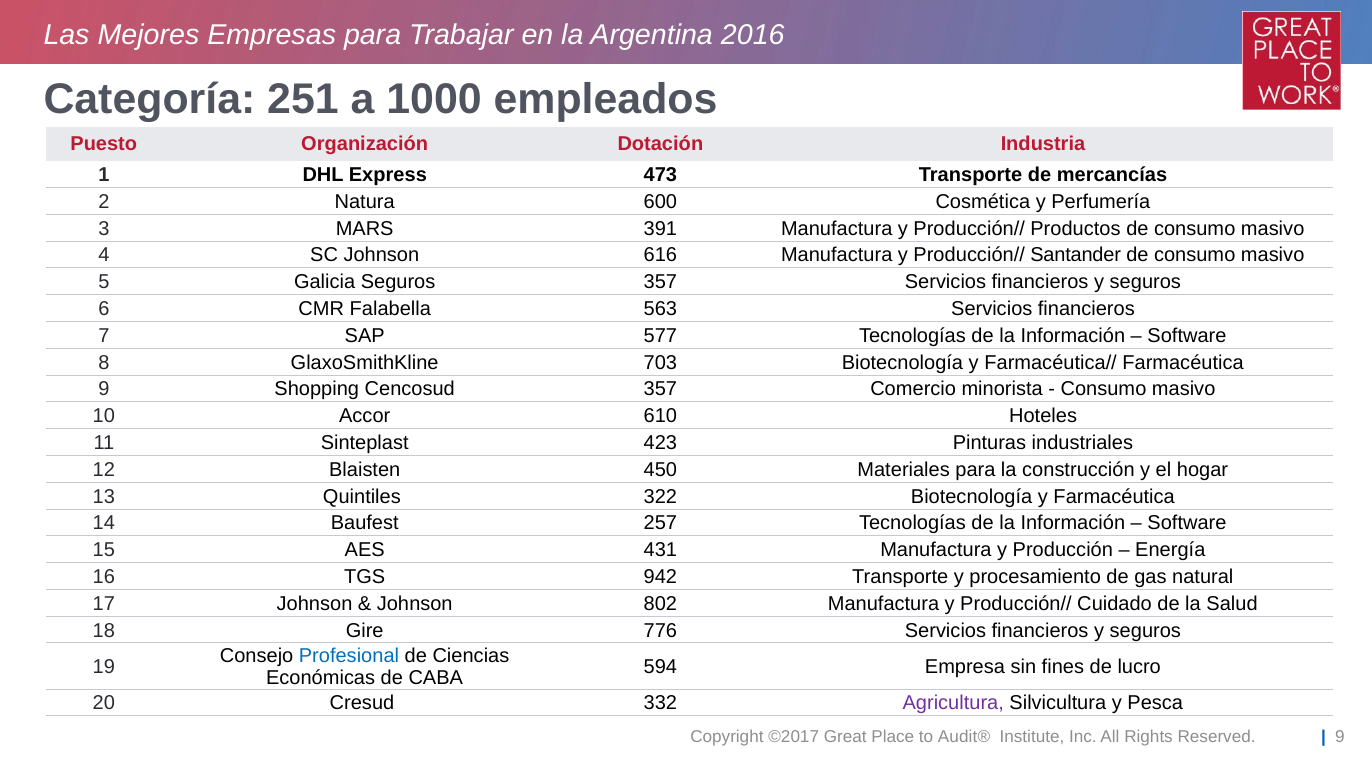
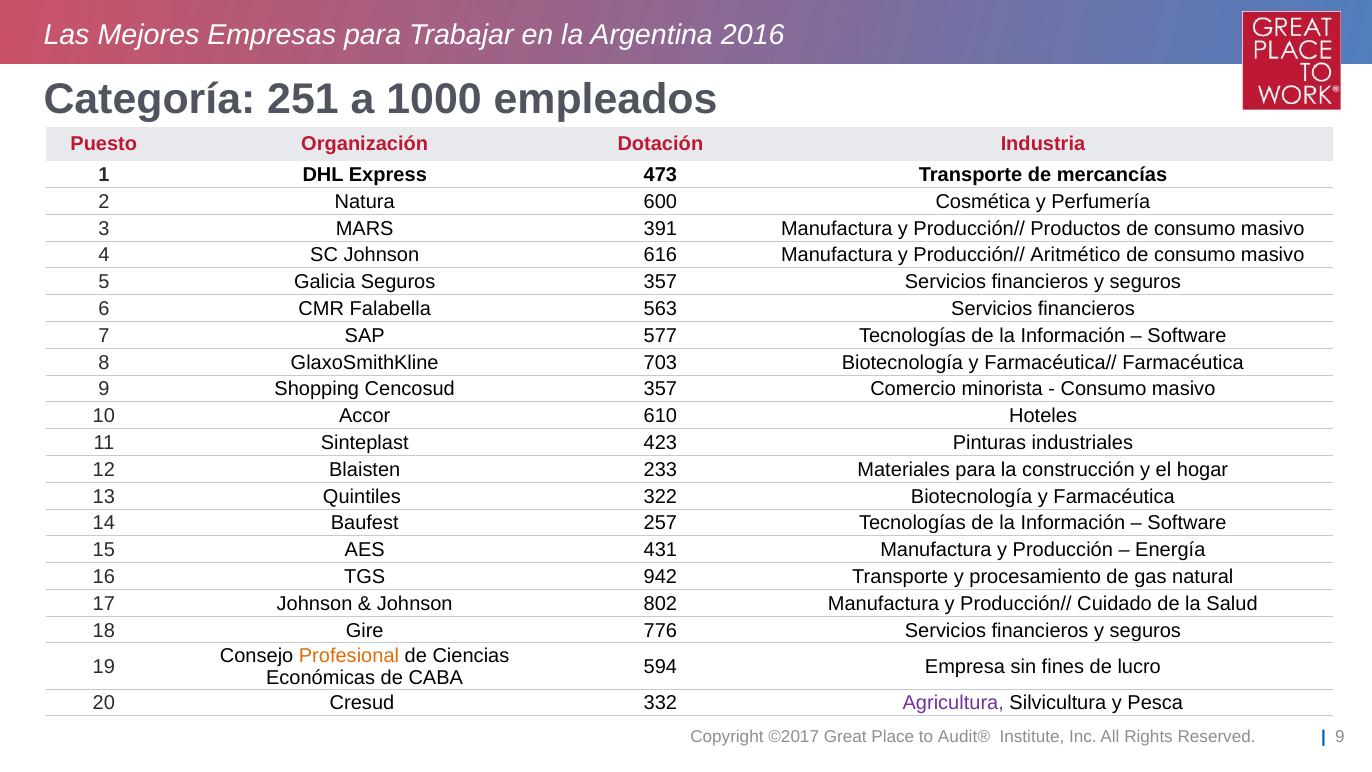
Santander: Santander -> Aritmético
450: 450 -> 233
Profesional colour: blue -> orange
